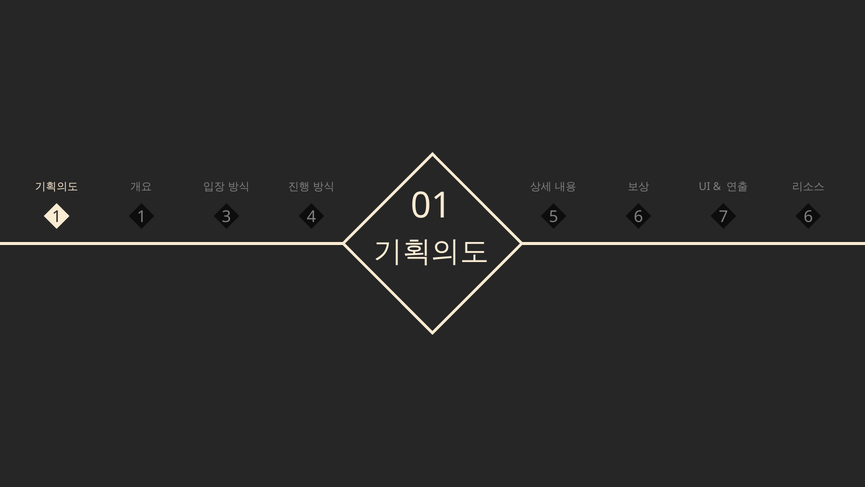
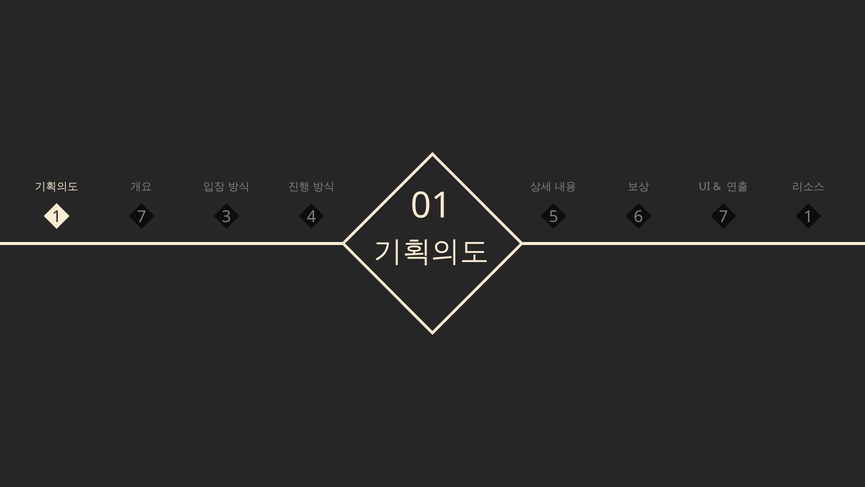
1 1: 1 -> 7
4 6: 6 -> 1
